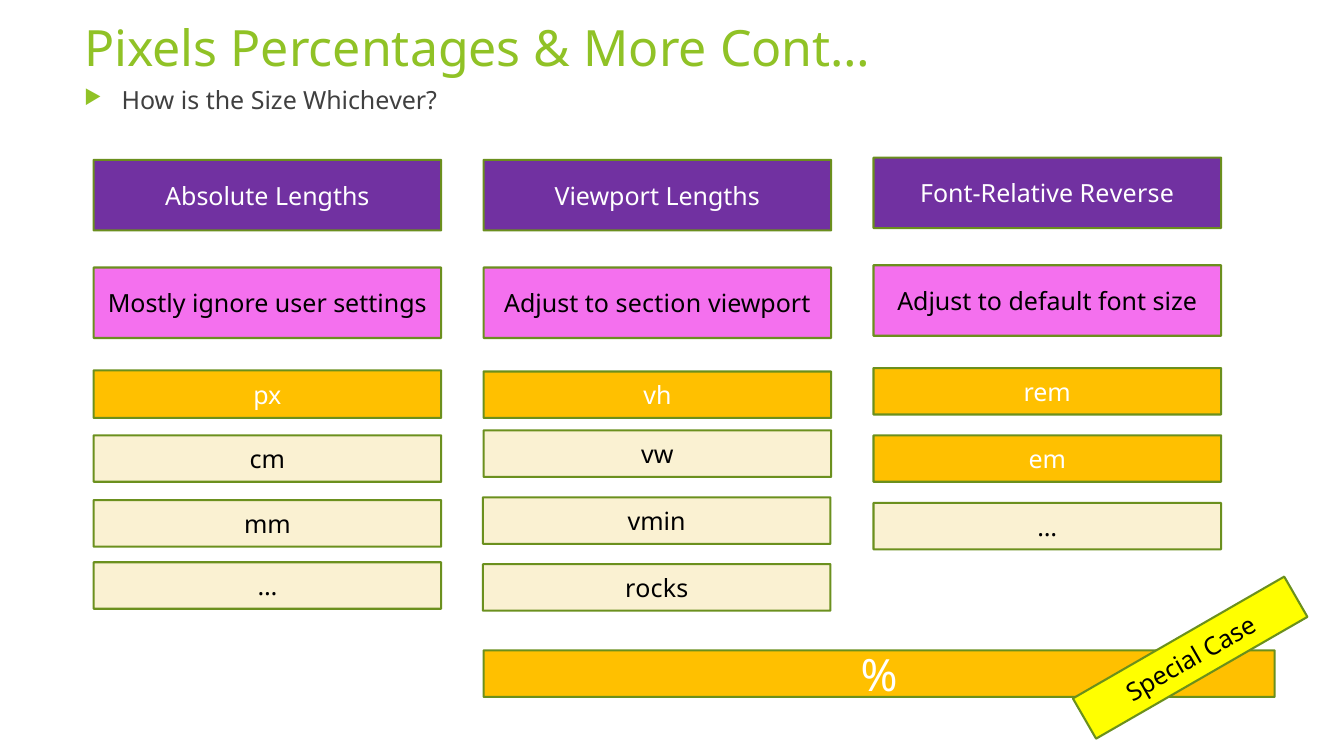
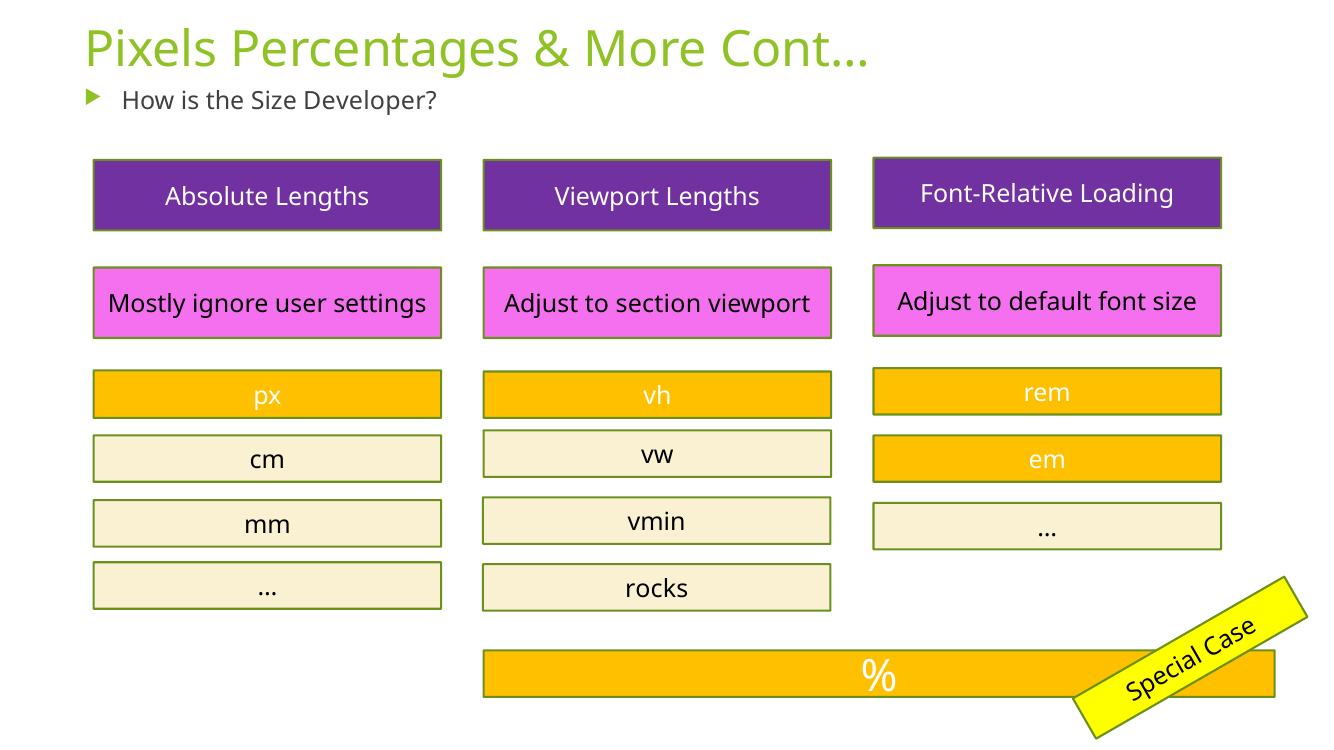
Whichever: Whichever -> Developer
Reverse: Reverse -> Loading
